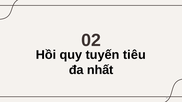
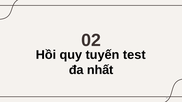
tiêu: tiêu -> test
